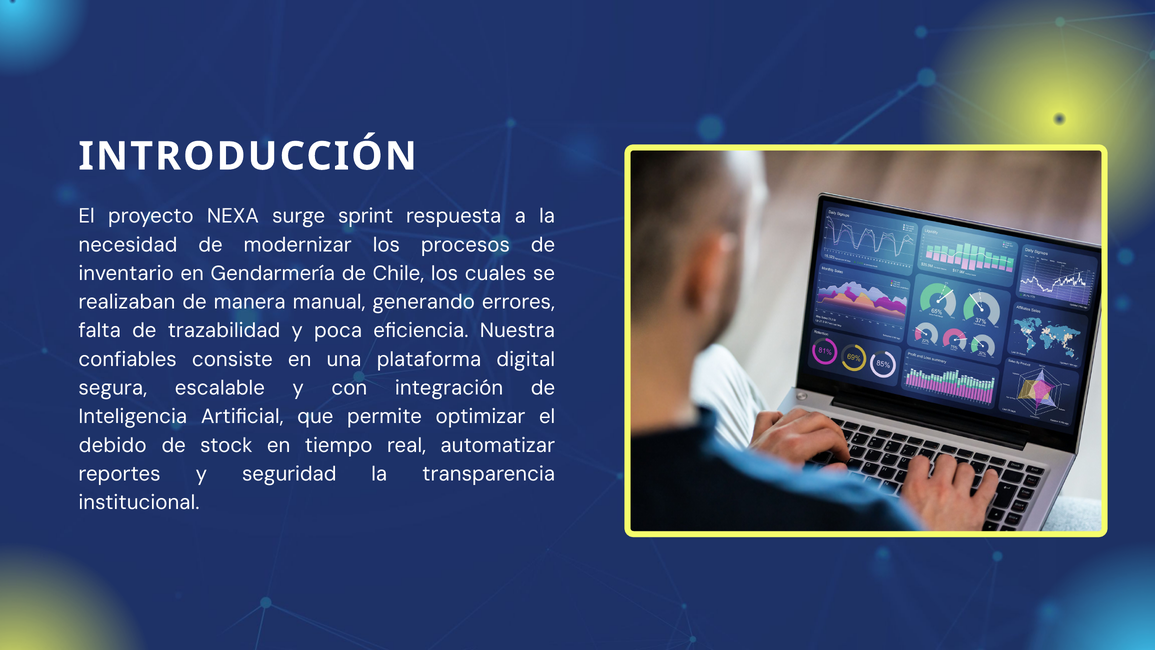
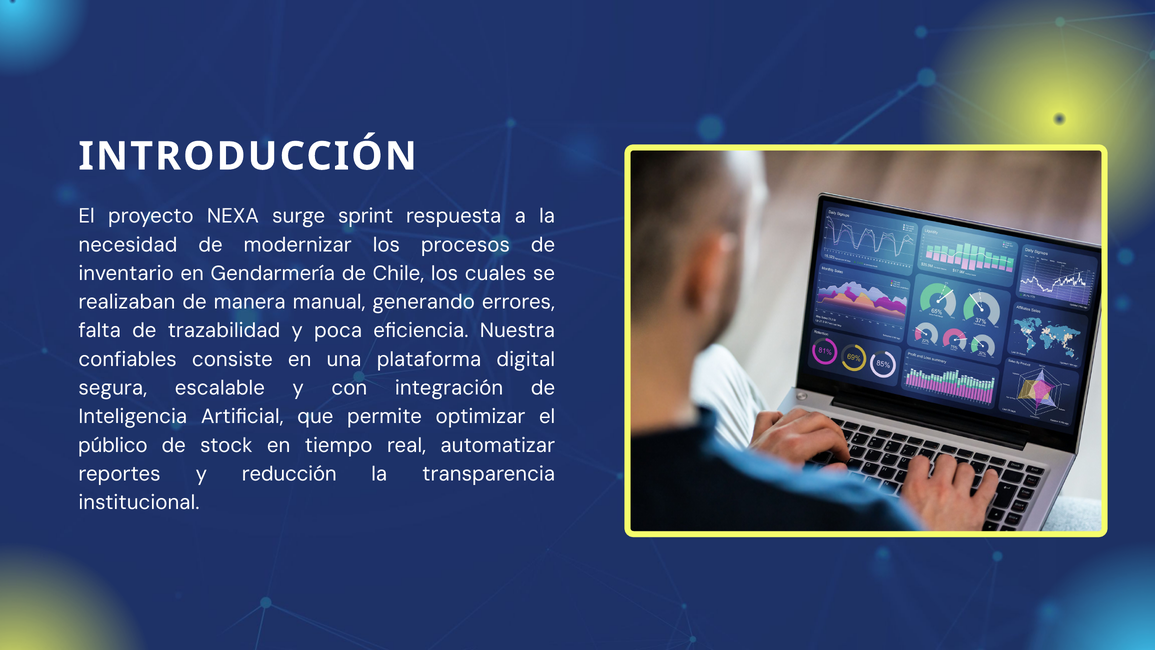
debido: debido -> público
seguridad: seguridad -> reducción
